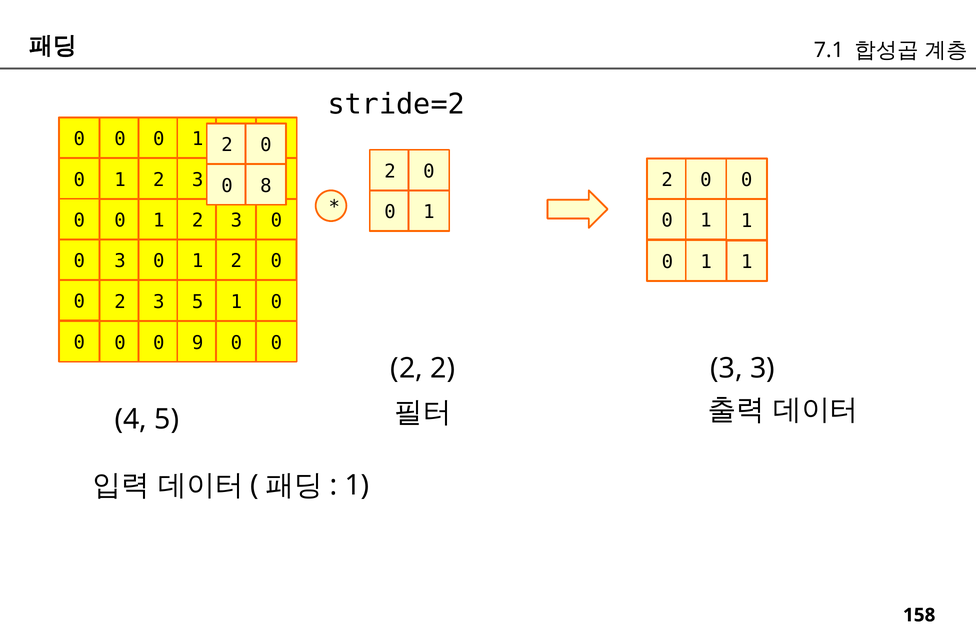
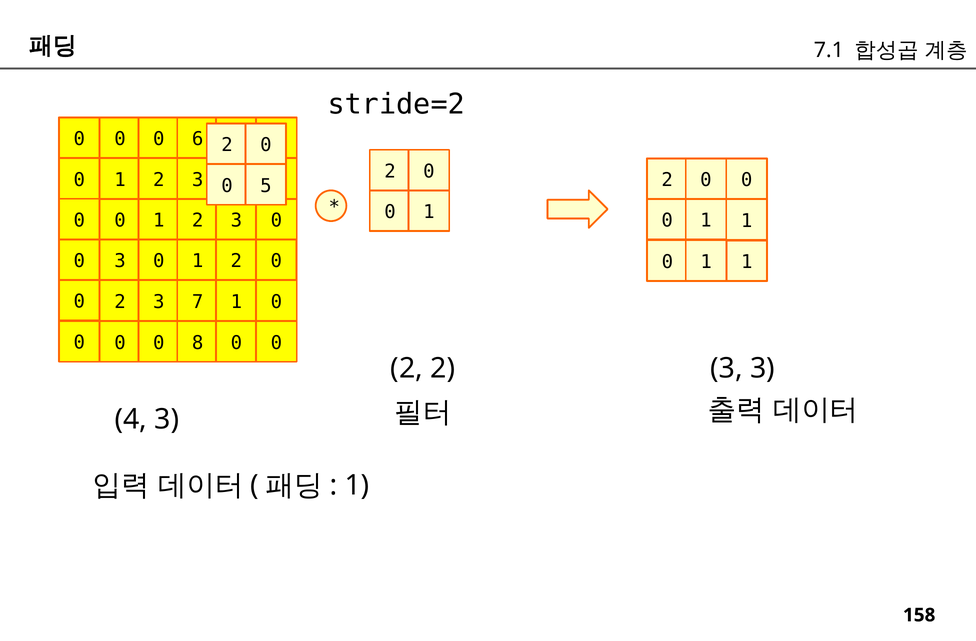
1 at (198, 139): 1 -> 6
8: 8 -> 5
3 5: 5 -> 7
9: 9 -> 8
4 5: 5 -> 3
